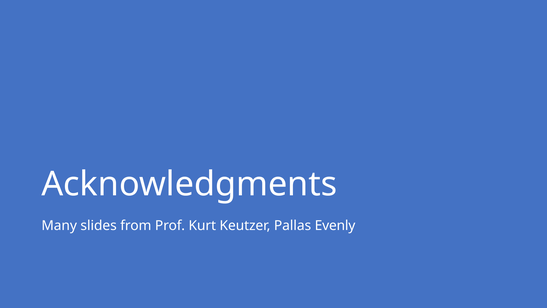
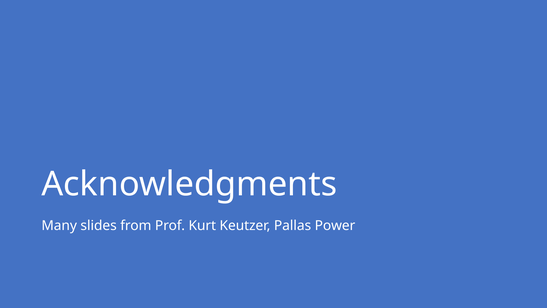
Evenly: Evenly -> Power
